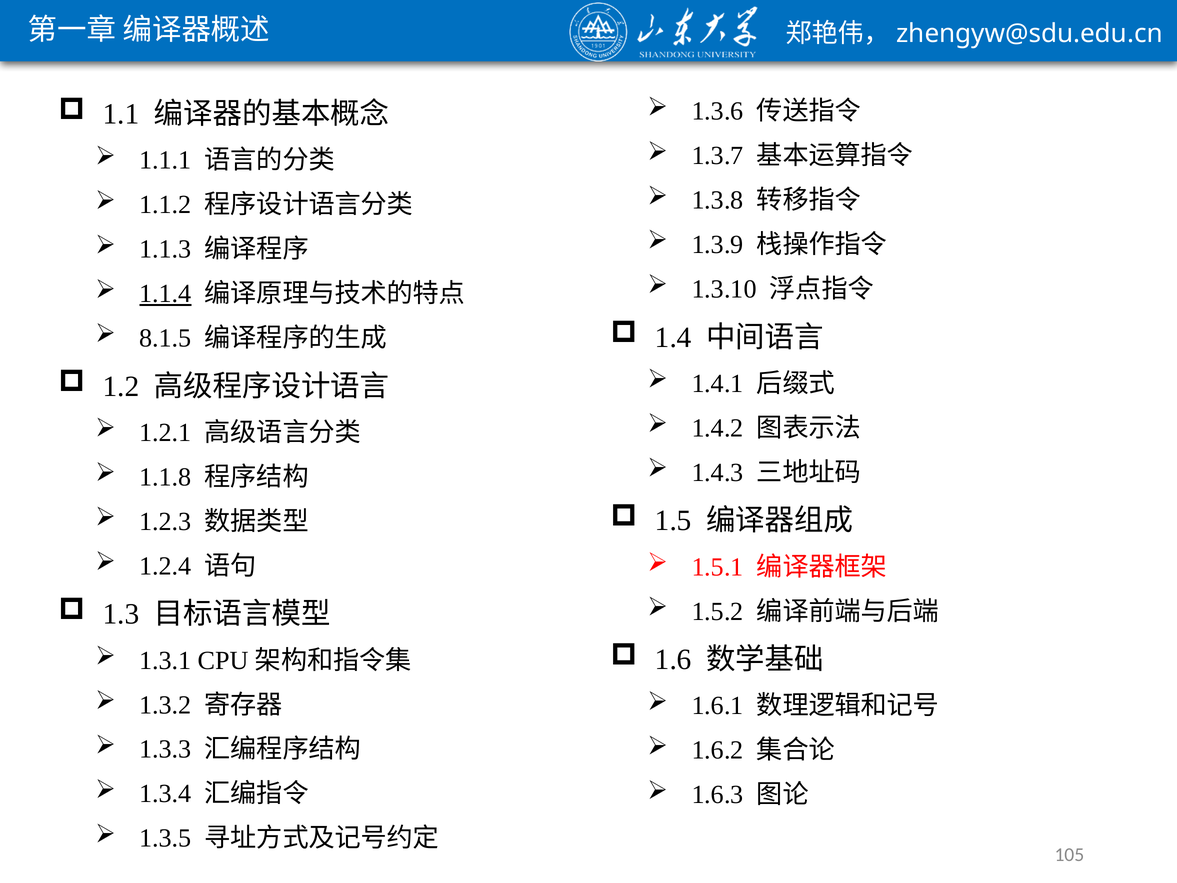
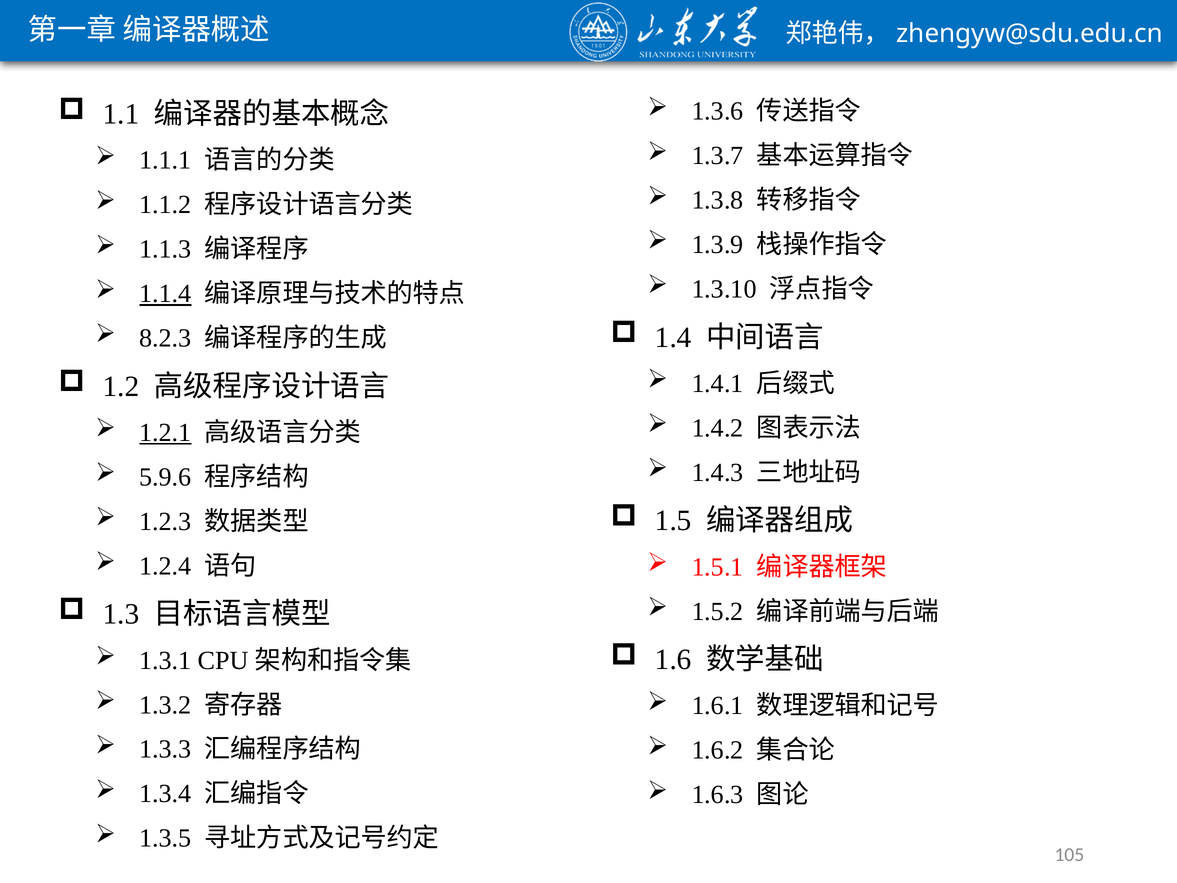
8.1.5: 8.1.5 -> 8.2.3
1.2.1 underline: none -> present
1.1.8: 1.1.8 -> 5.9.6
